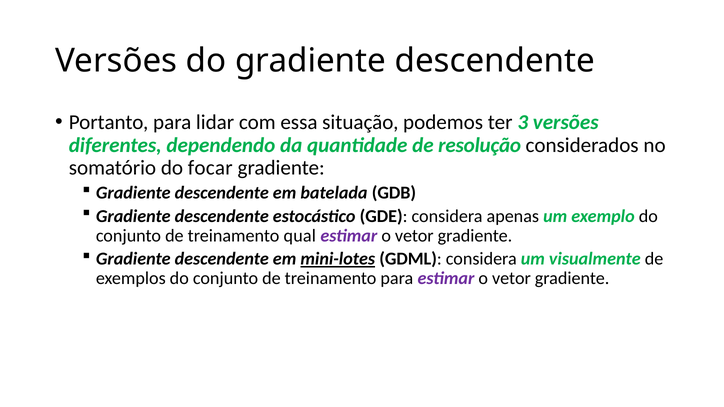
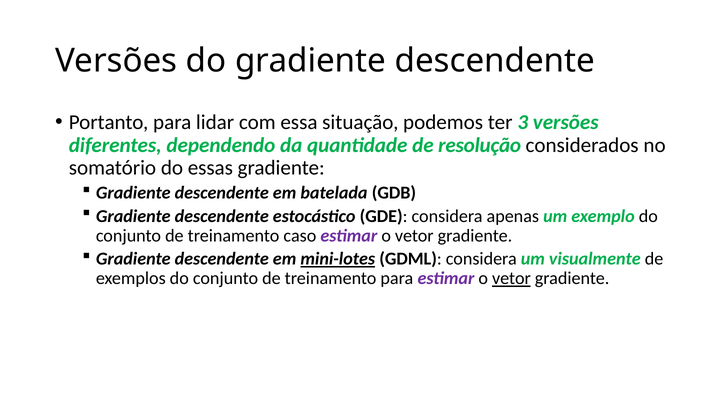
focar: focar -> essas
qual: qual -> caso
vetor at (511, 279) underline: none -> present
